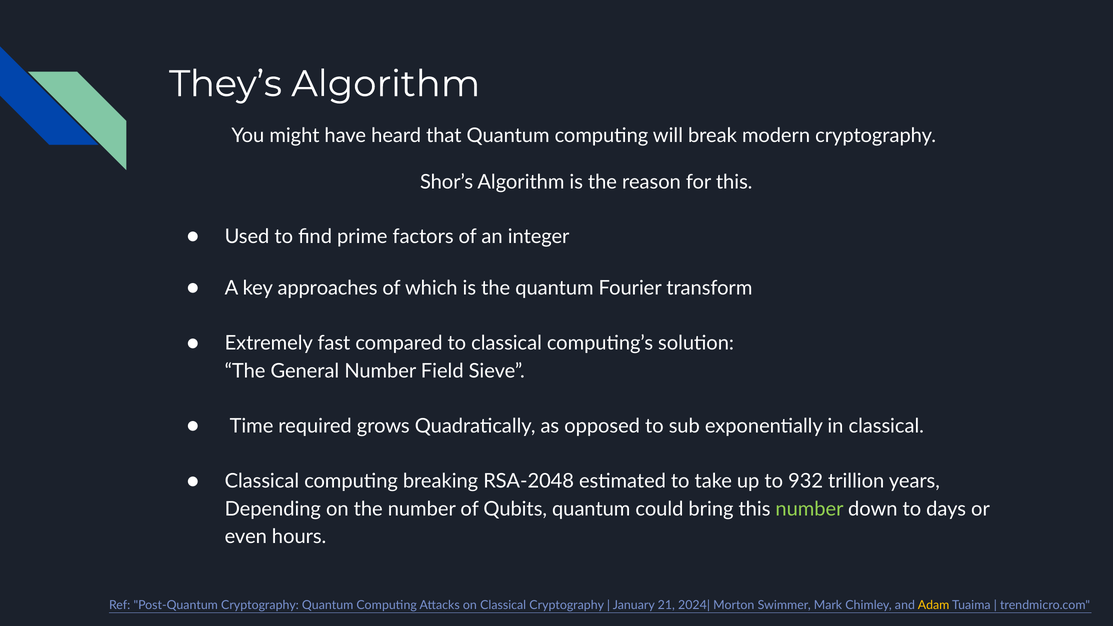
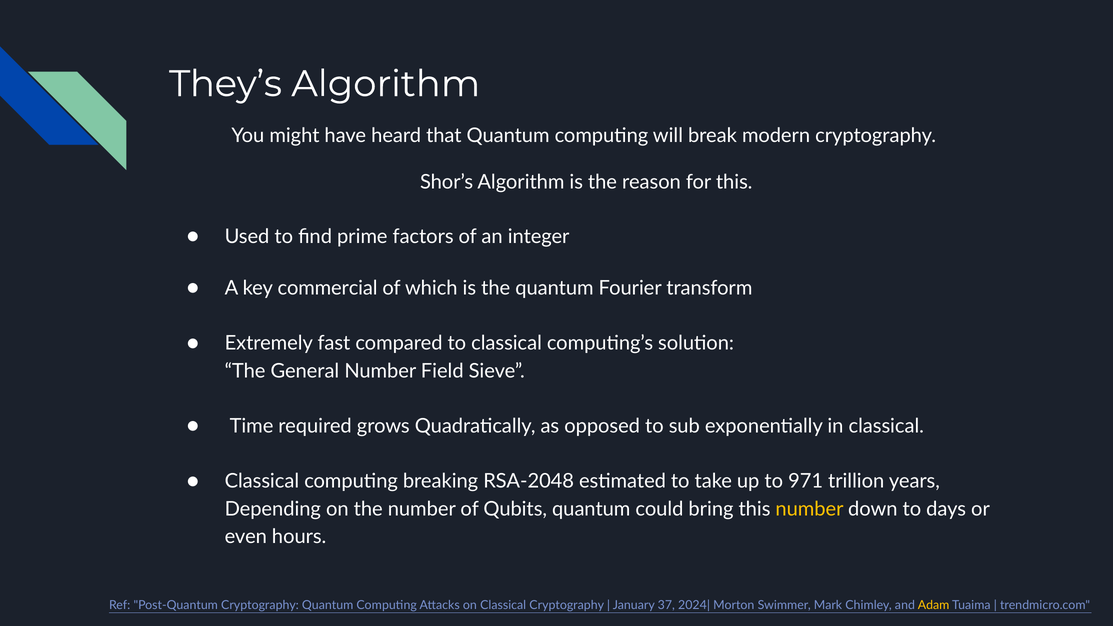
approaches: approaches -> commercial
932: 932 -> 971
number at (810, 509) colour: light green -> yellow
21: 21 -> 37
